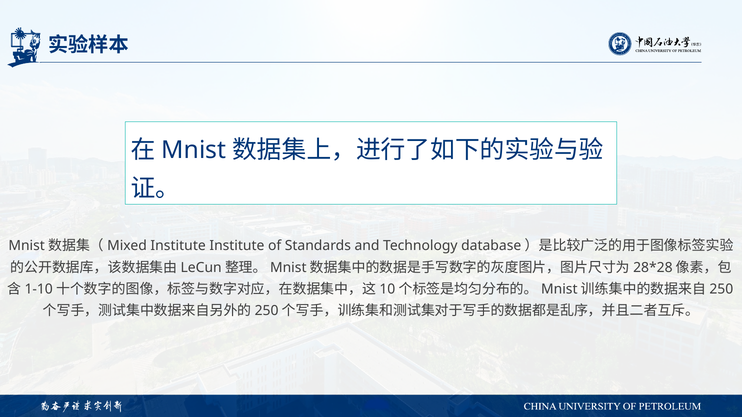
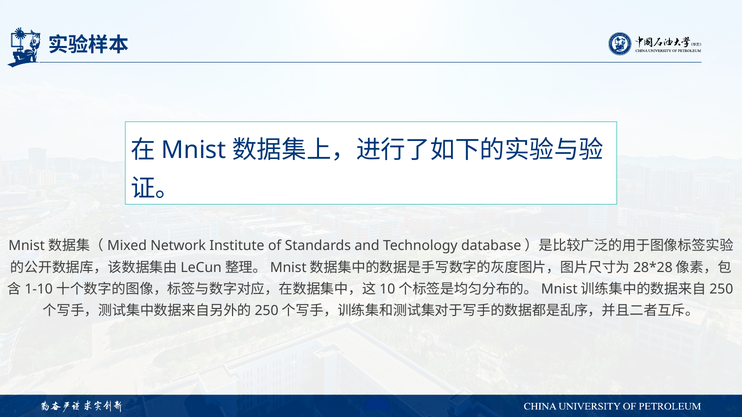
Institute at (178, 246): Institute -> Network
